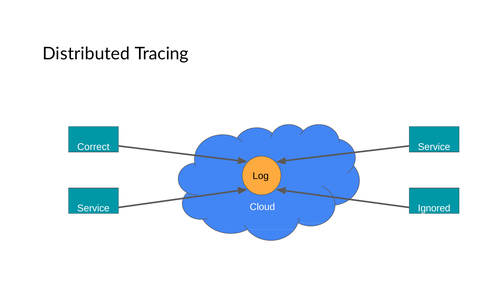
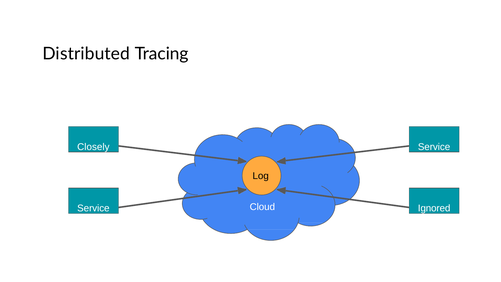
Correct: Correct -> Closely
